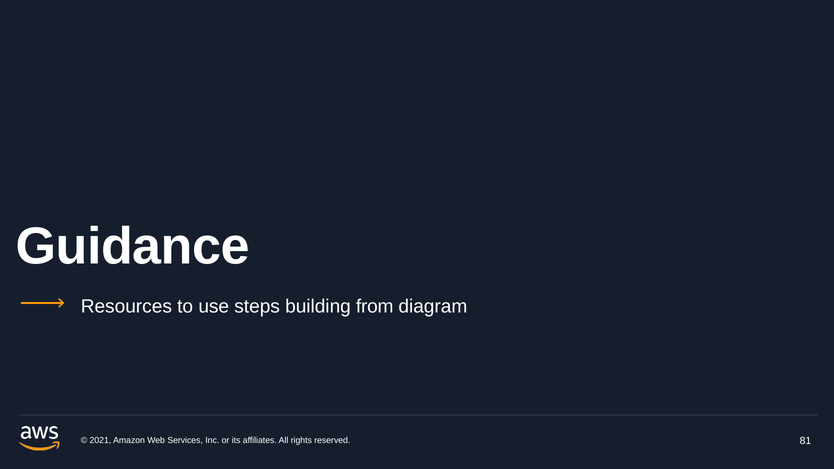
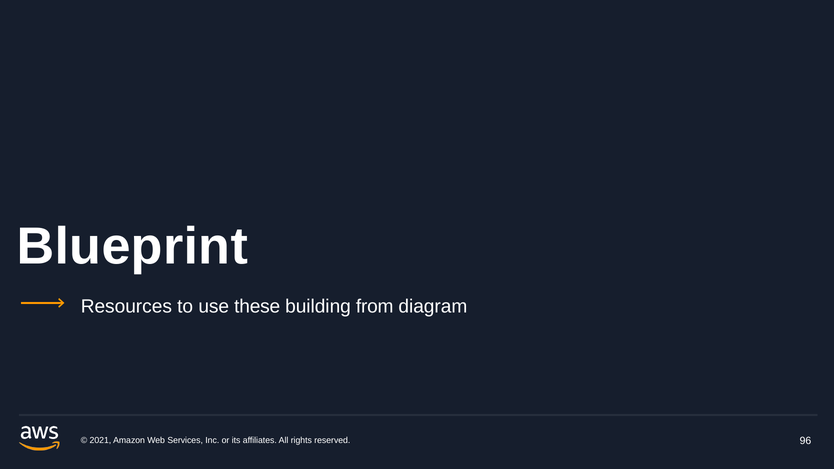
Guidance: Guidance -> Blueprint
steps: steps -> these
81: 81 -> 96
